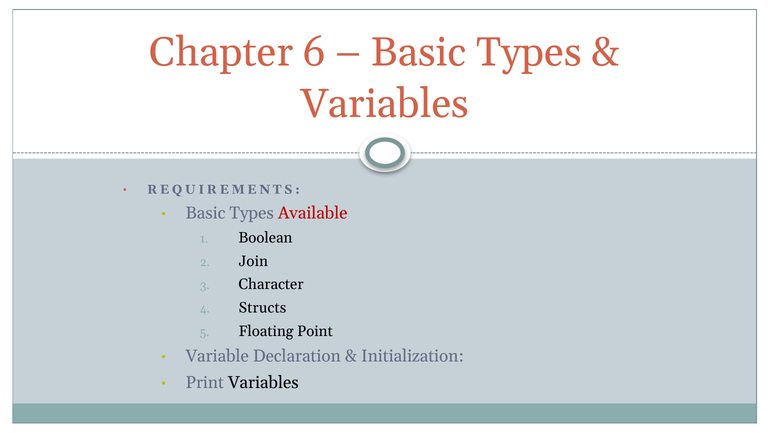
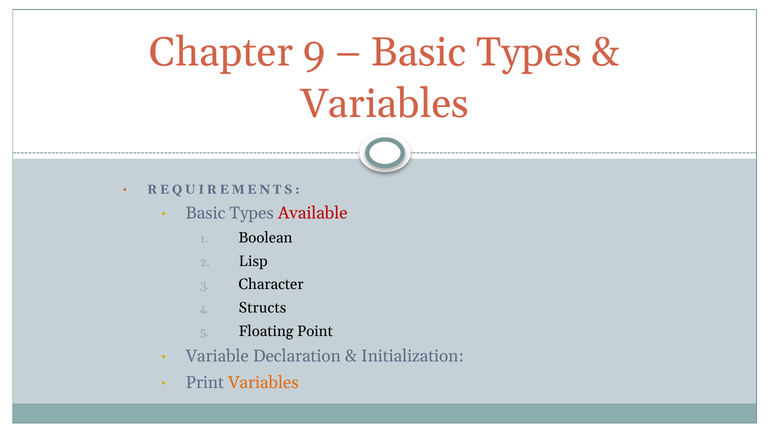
6: 6 -> 9
Join: Join -> Lisp
Variables at (263, 383) colour: black -> orange
